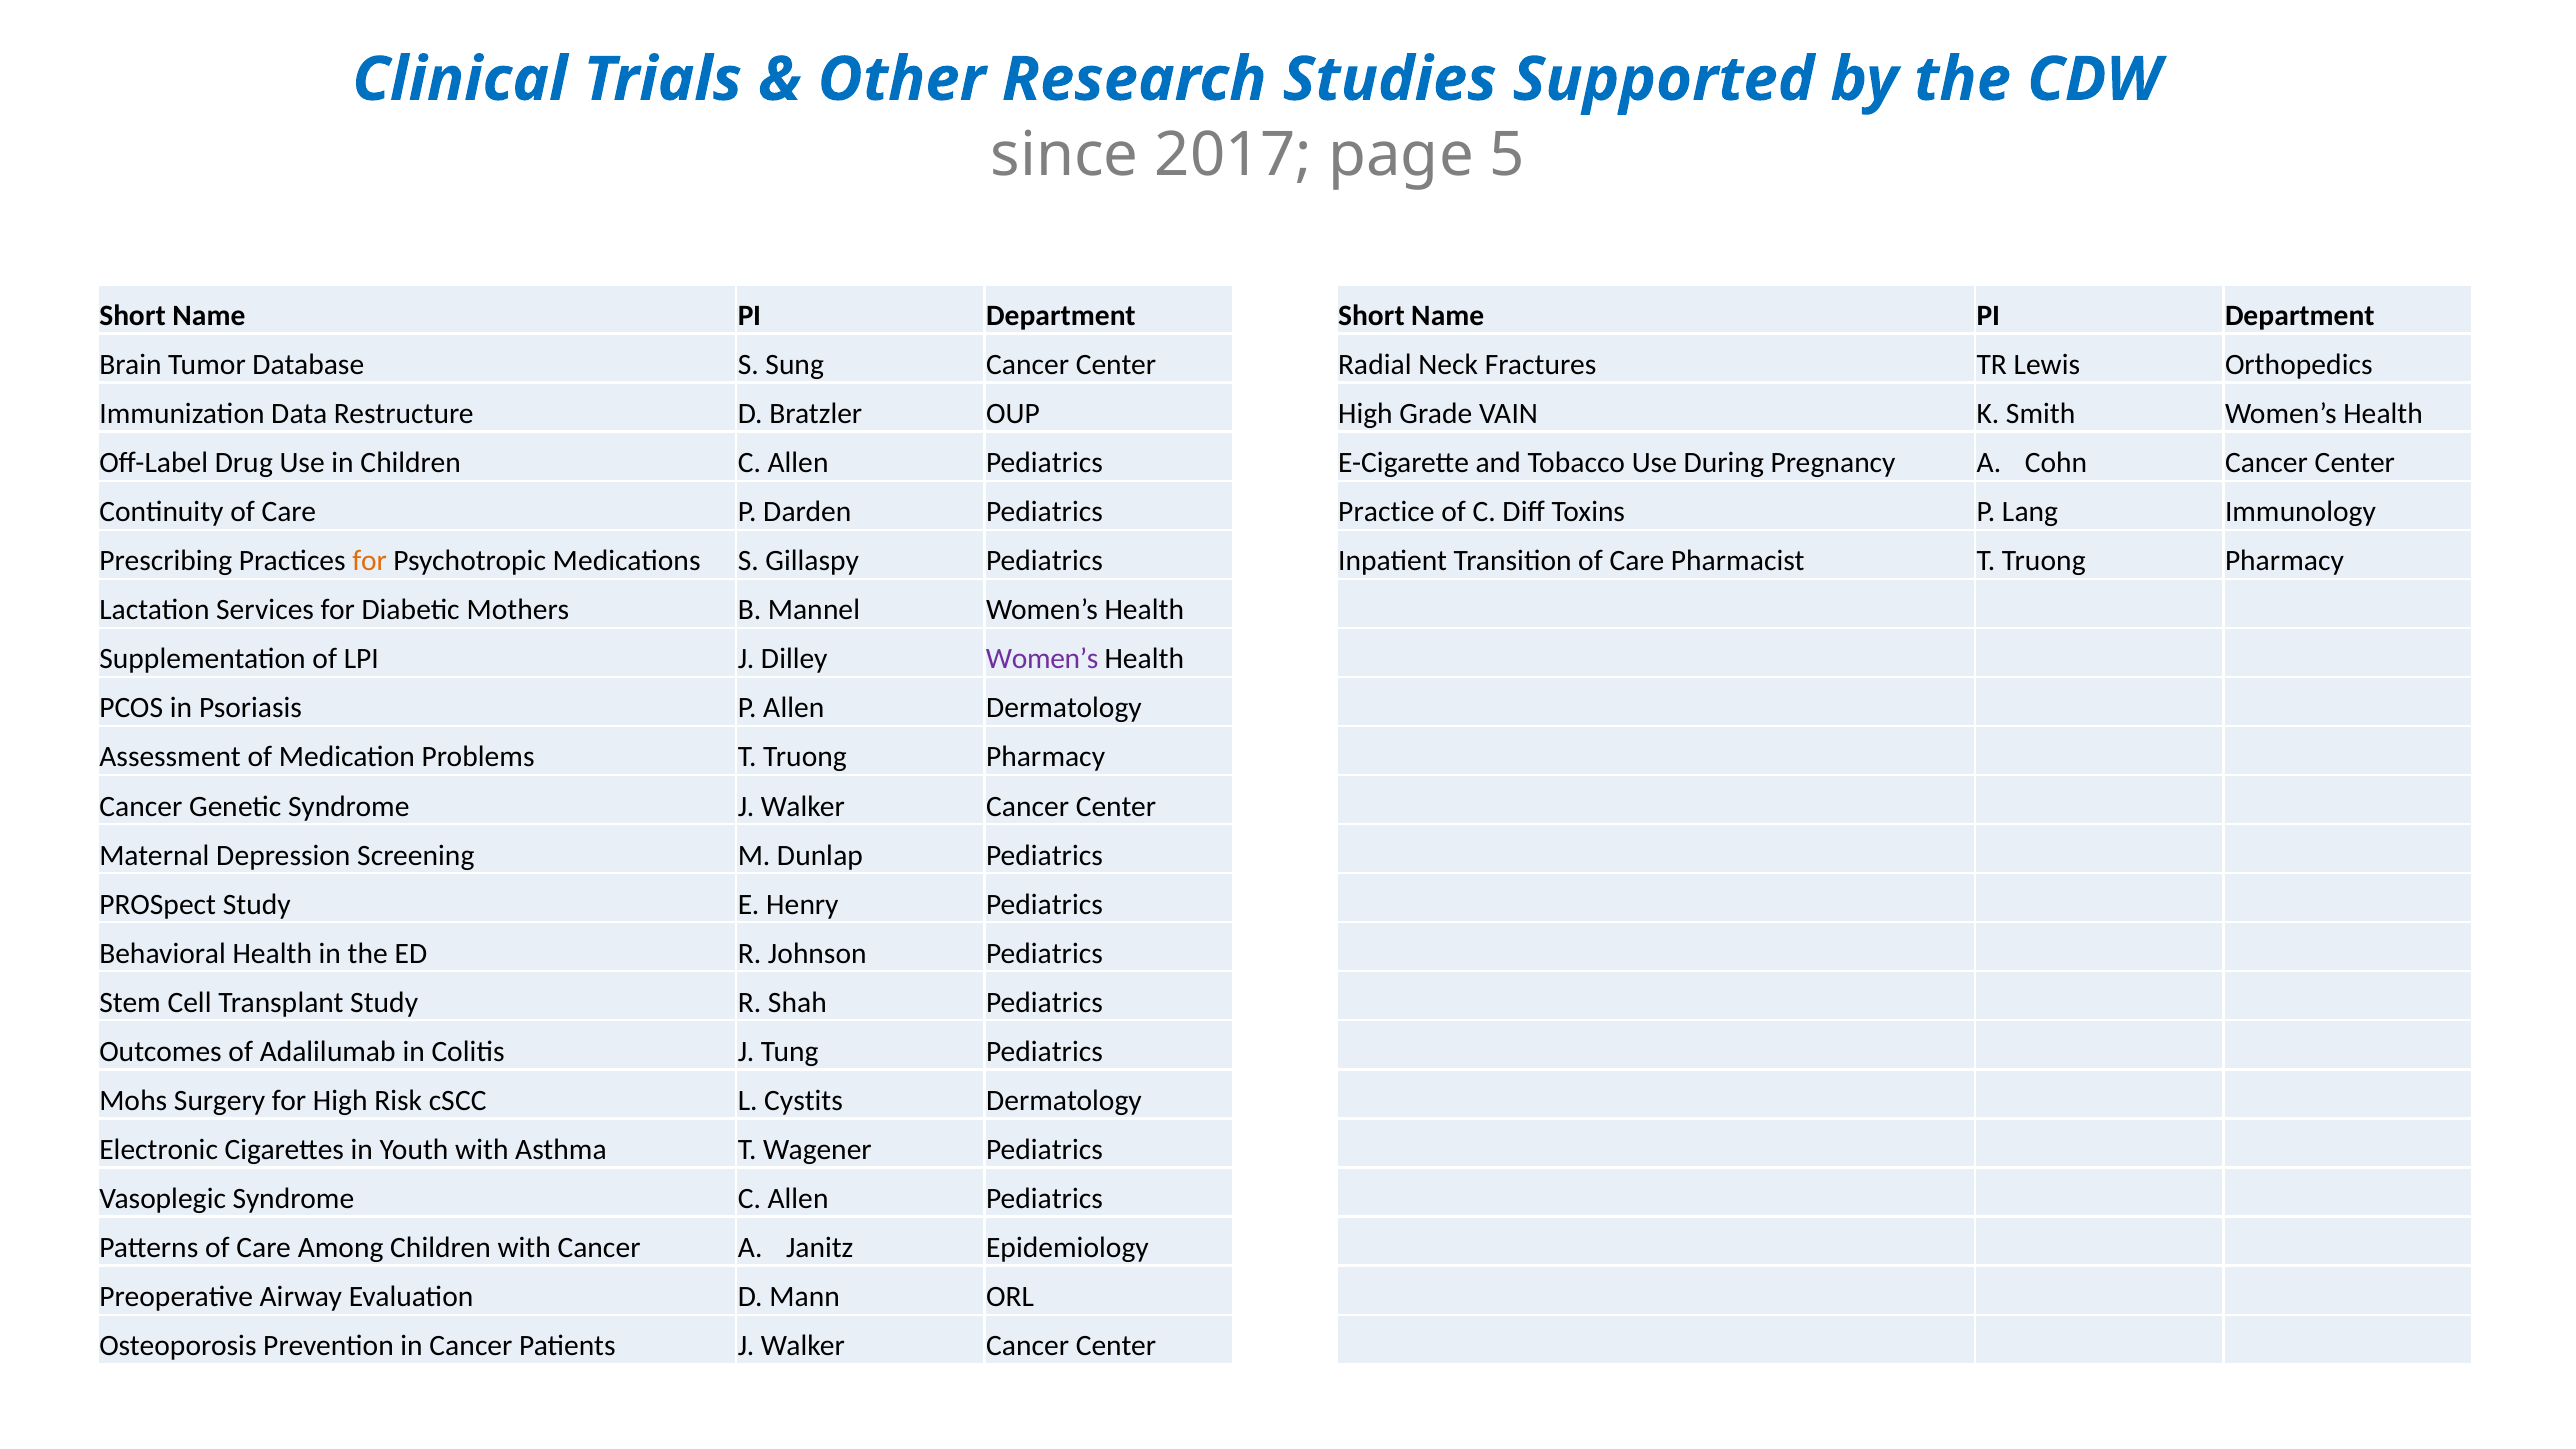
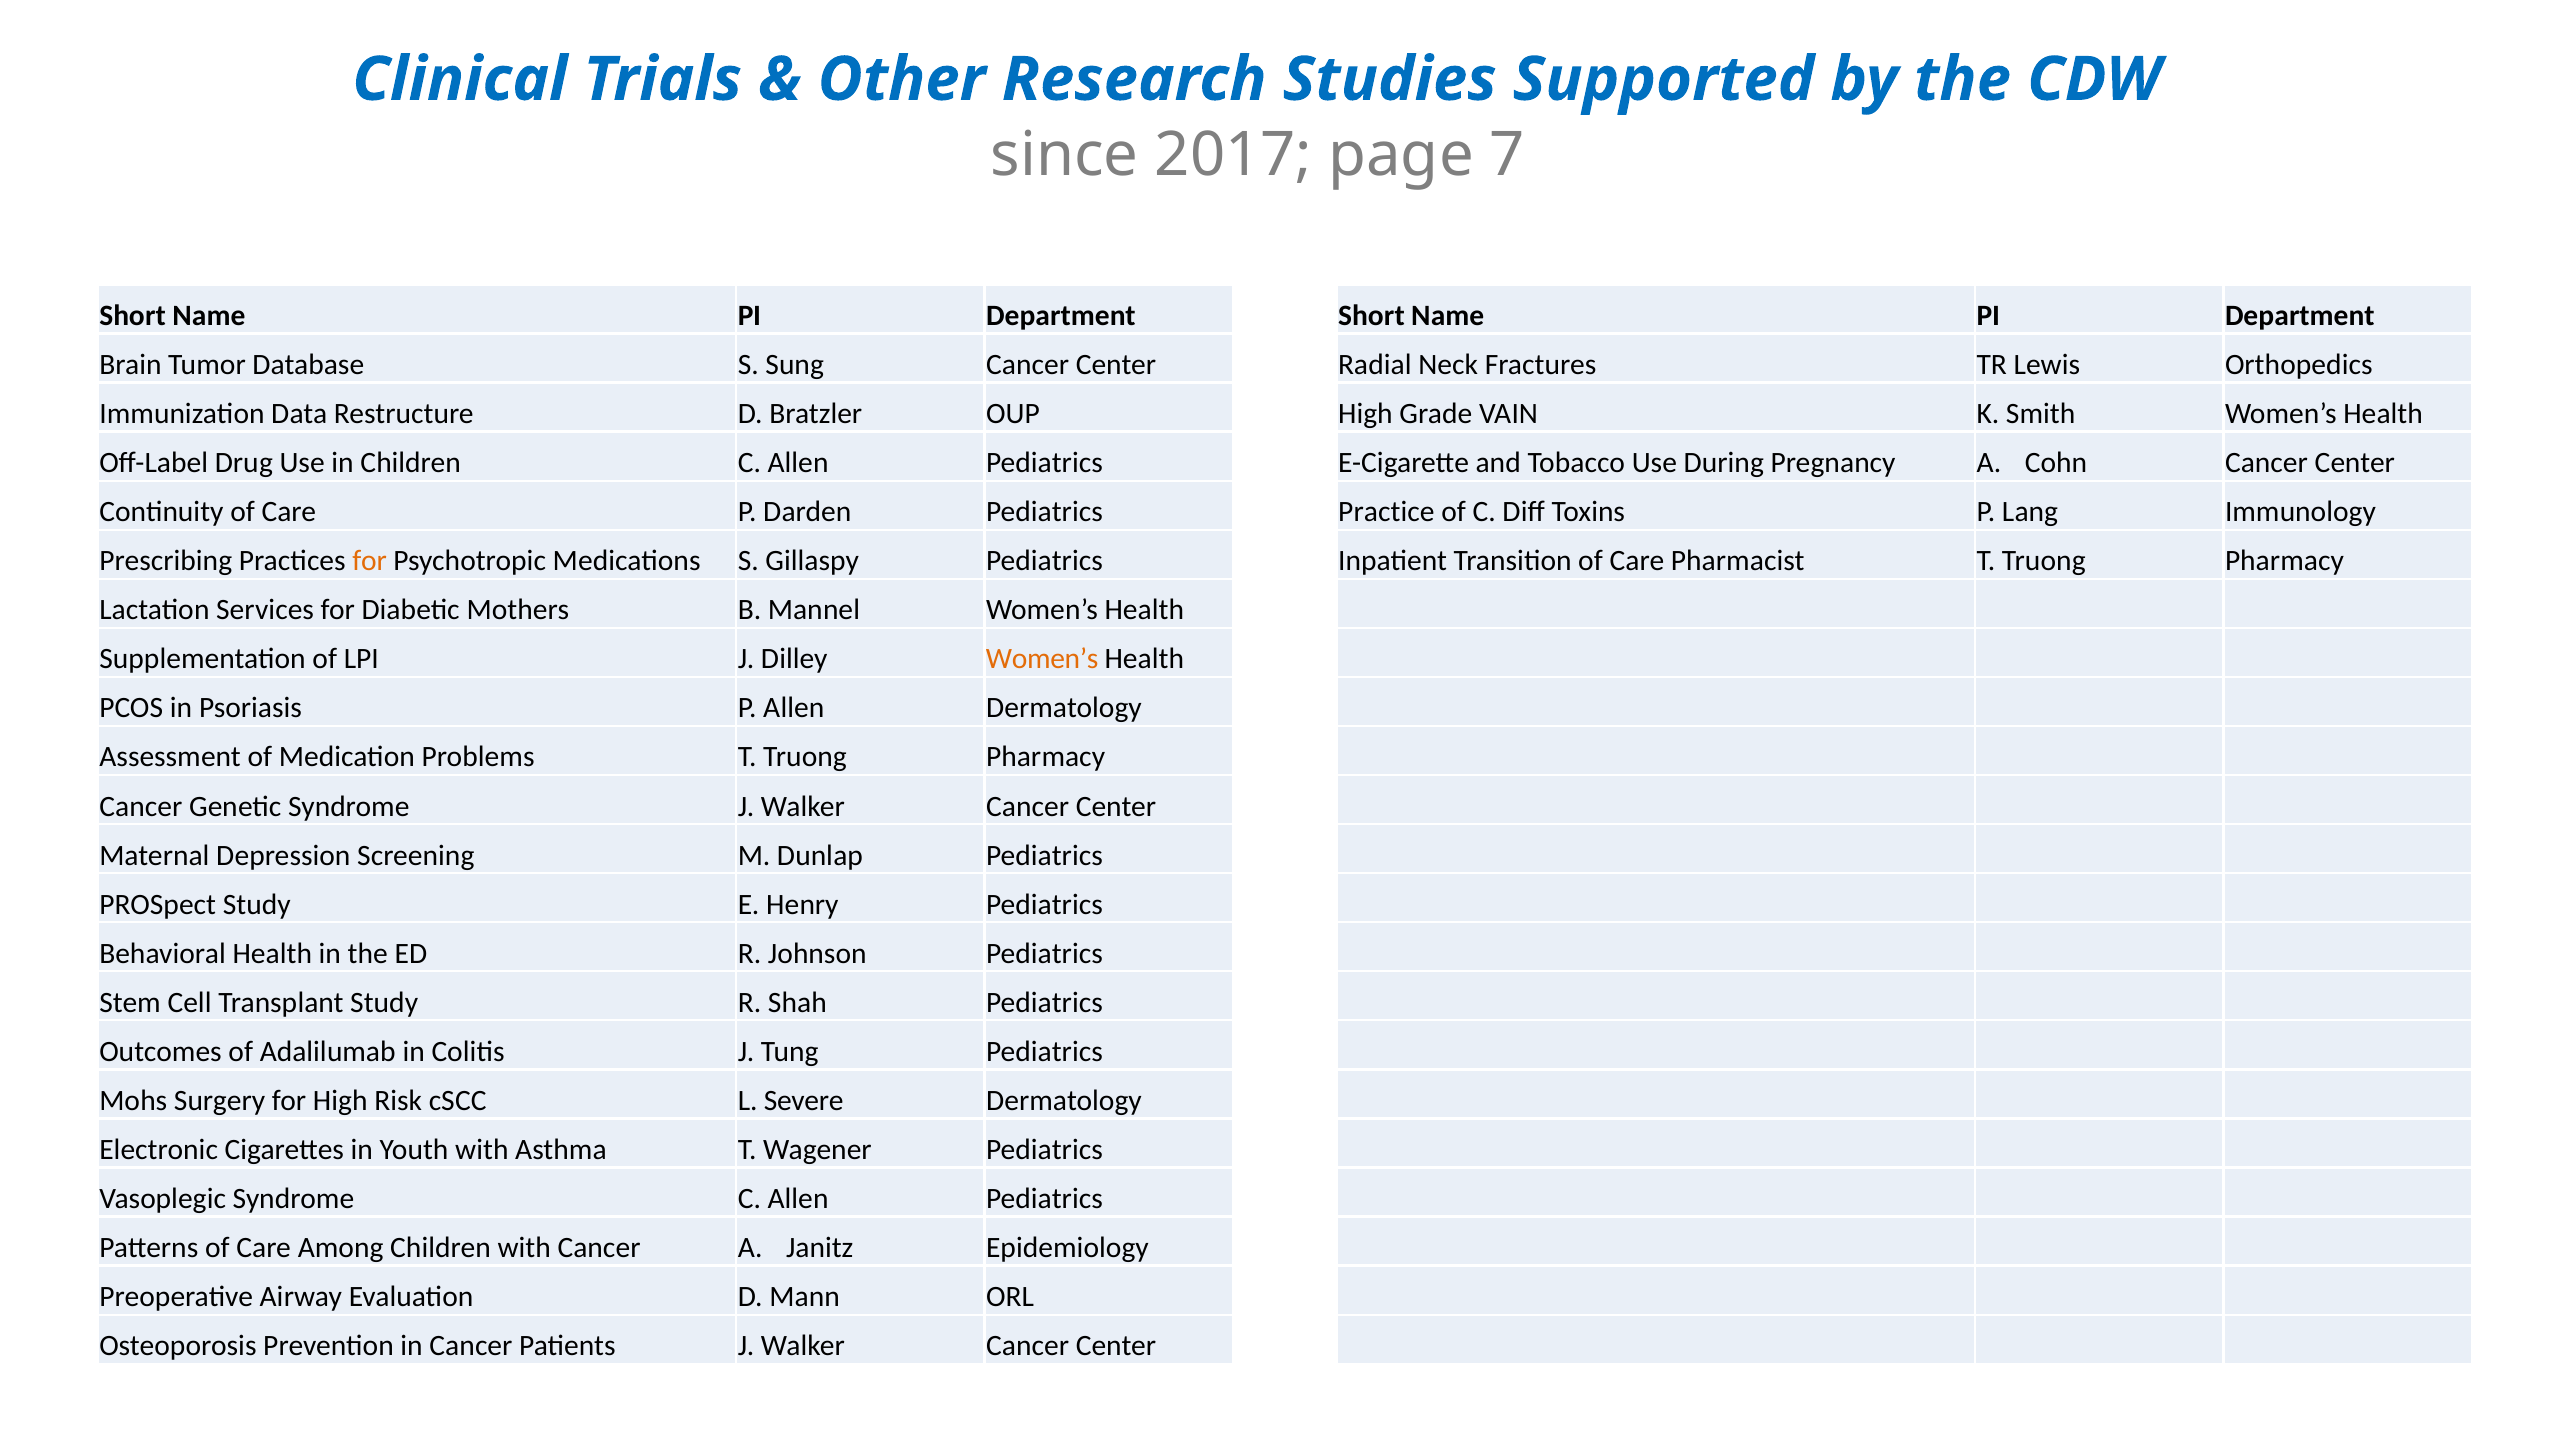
5: 5 -> 7
Women’s at (1042, 659) colour: purple -> orange
Cystits: Cystits -> Severe
